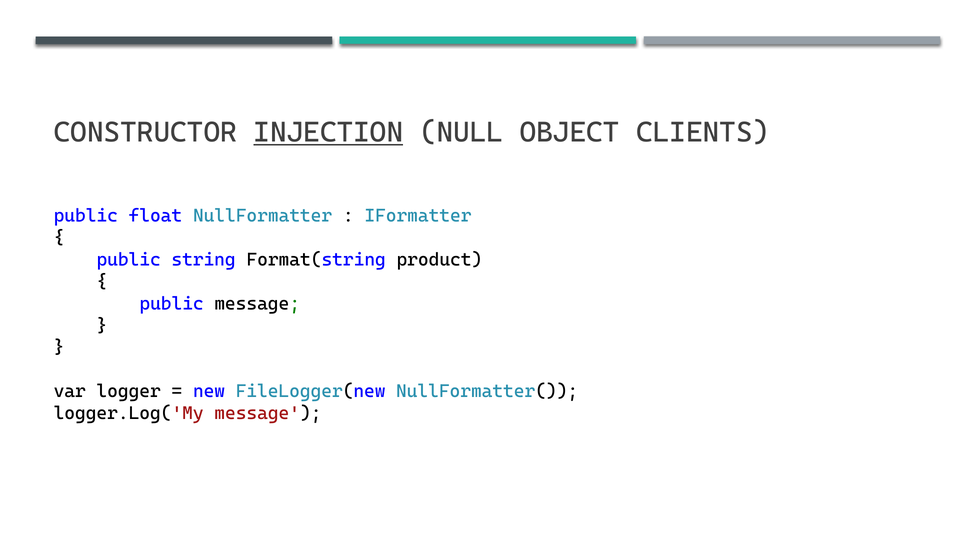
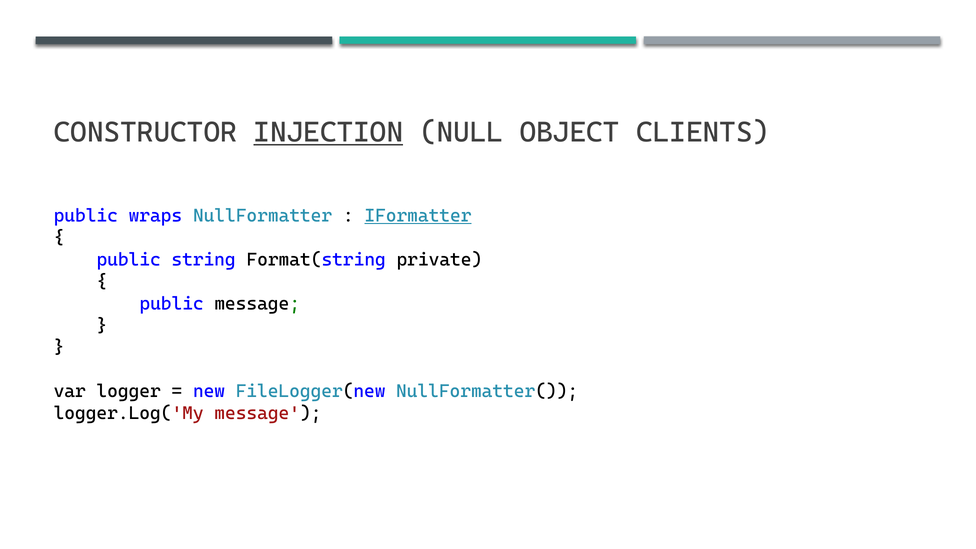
float: float -> wraps
IFormatter underline: none -> present
product: product -> private
